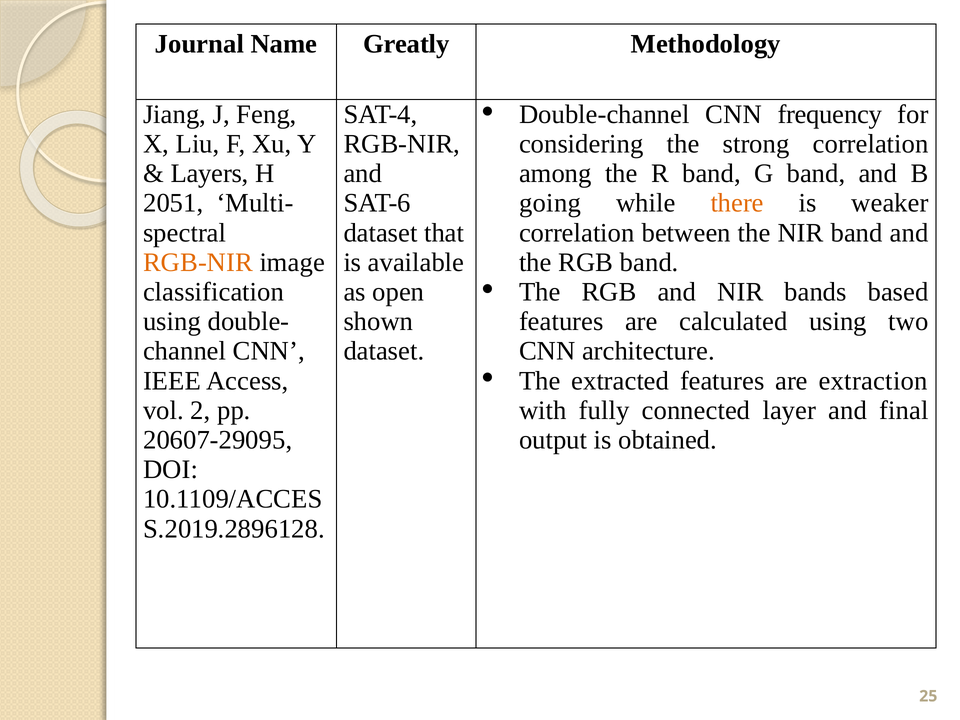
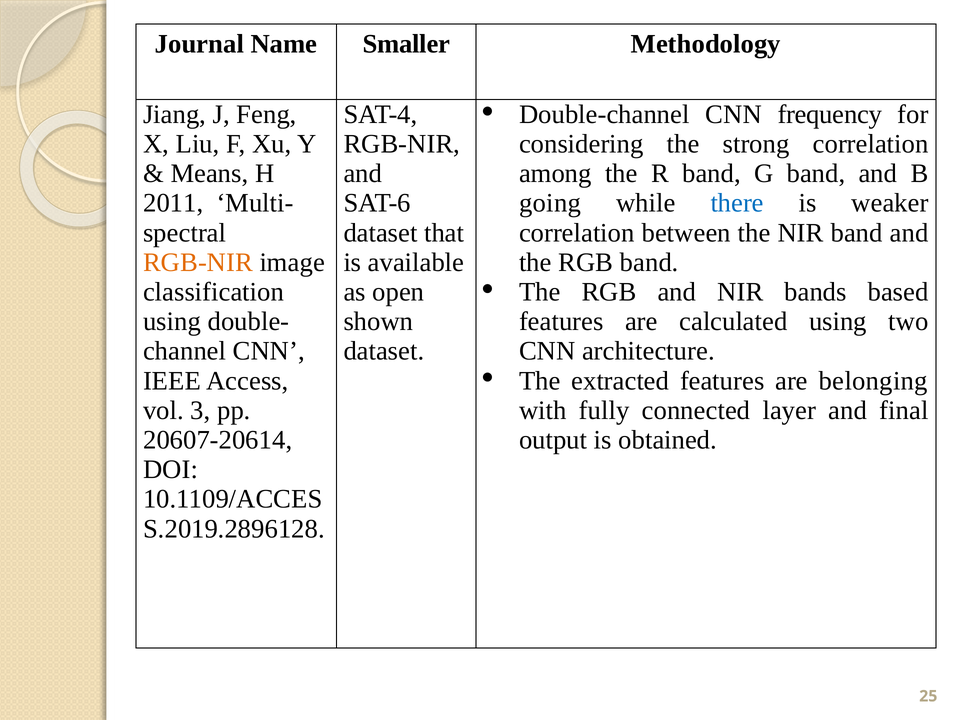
Greatly: Greatly -> Smaller
Layers: Layers -> Means
2051: 2051 -> 2011
there colour: orange -> blue
extraction: extraction -> belonging
2: 2 -> 3
20607-29095: 20607-29095 -> 20607-20614
